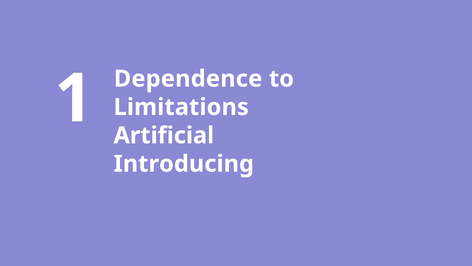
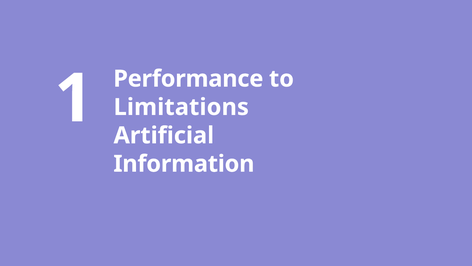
Dependence: Dependence -> Performance
Introducing: Introducing -> Information
